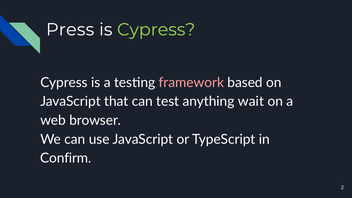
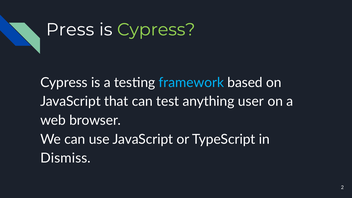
framework colour: pink -> light blue
wait: wait -> user
Confirm: Confirm -> Dismiss
